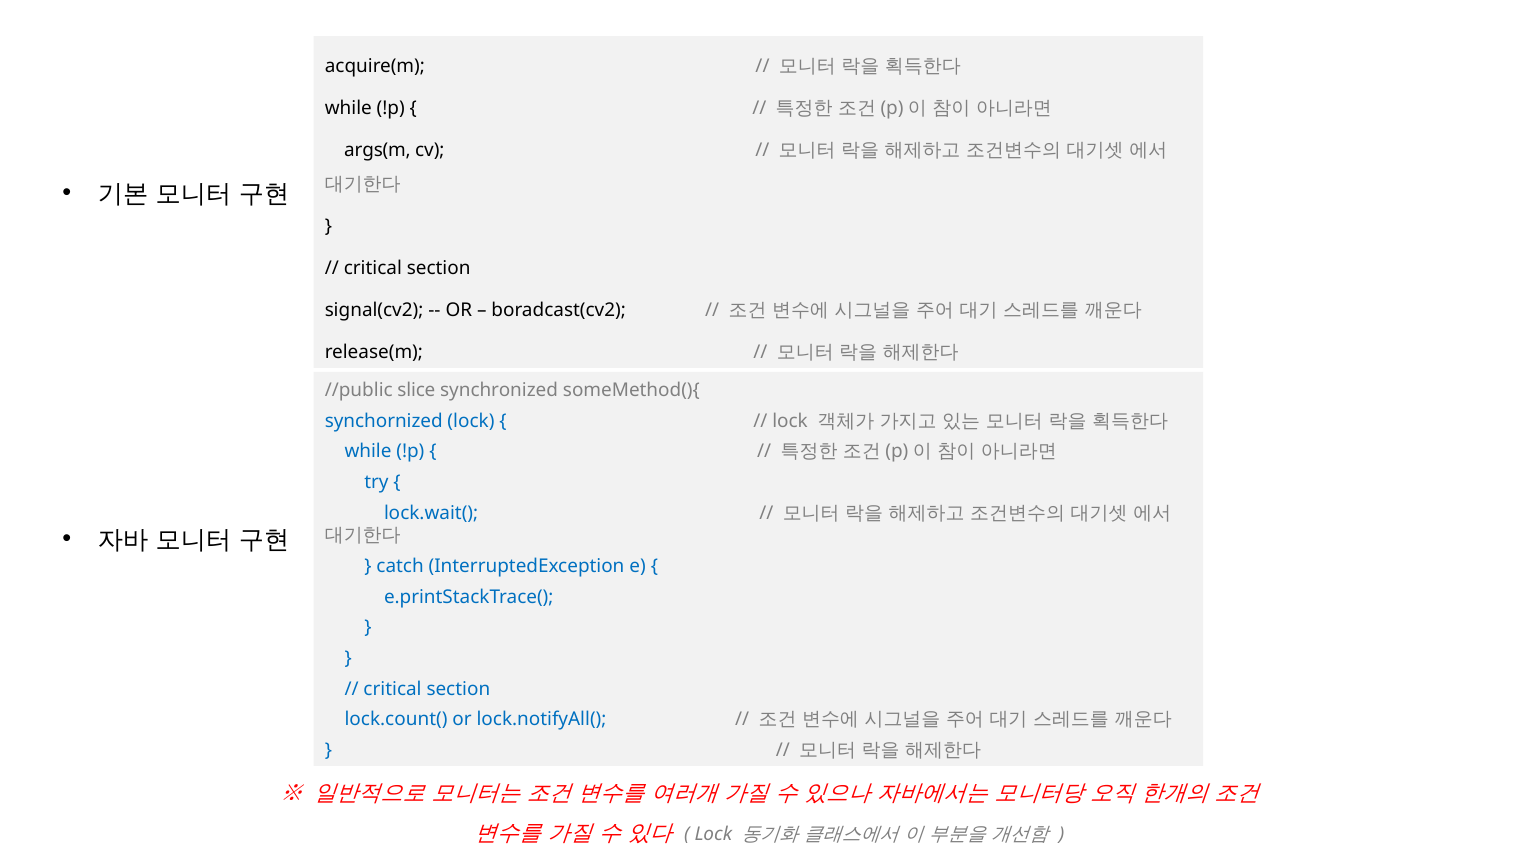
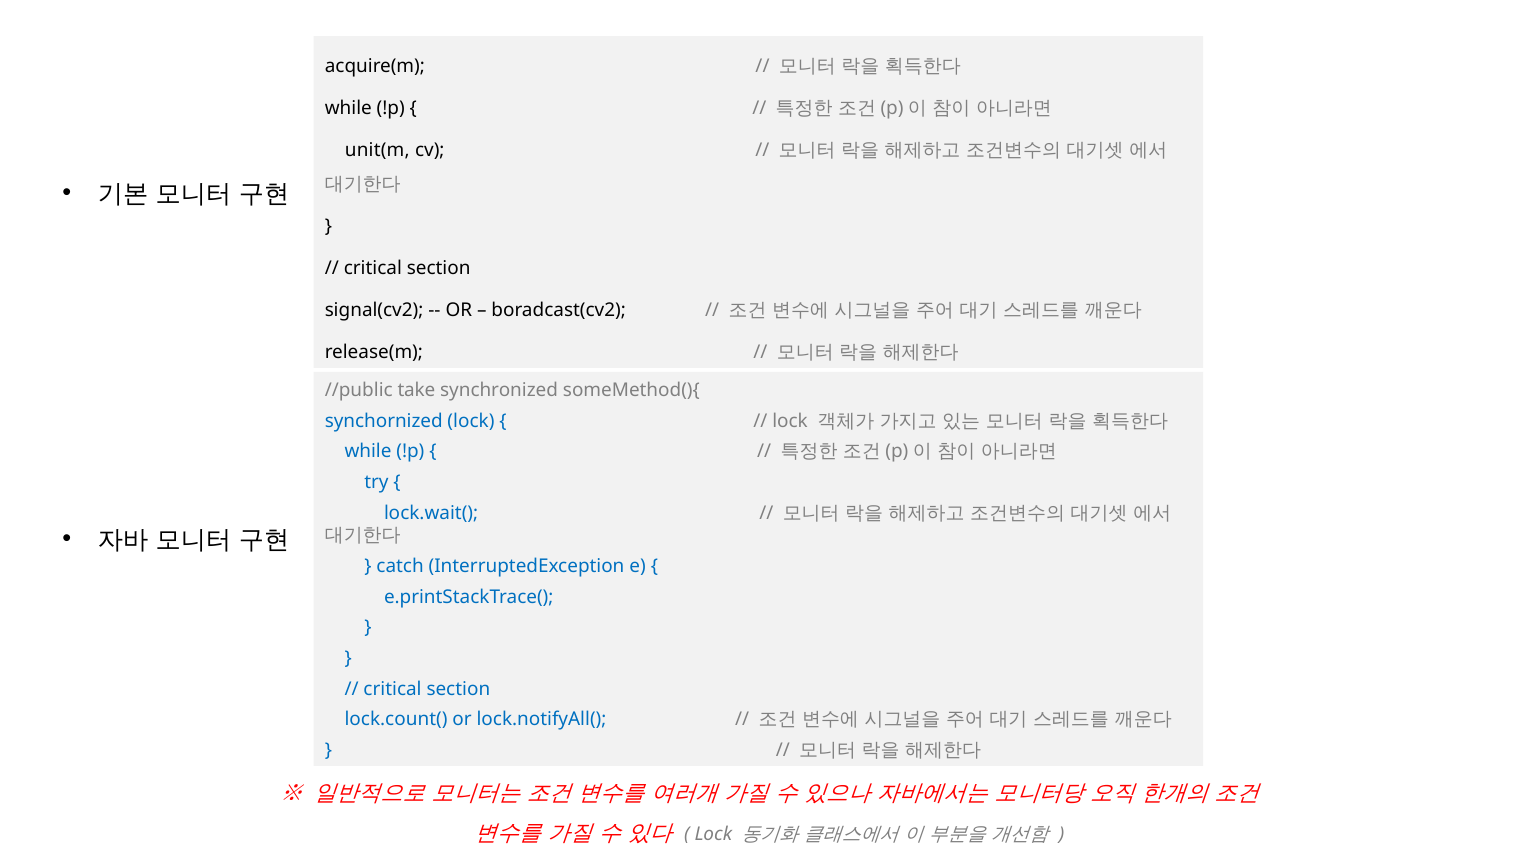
args(m: args(m -> unit(m
slice: slice -> take
